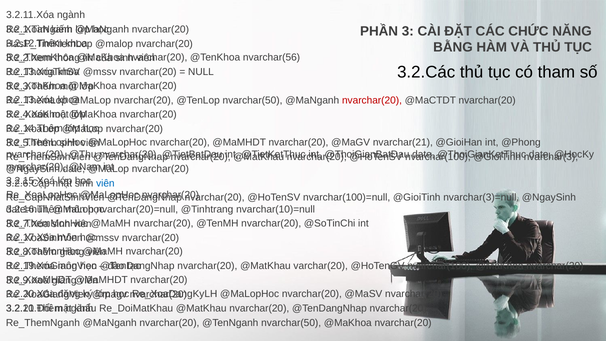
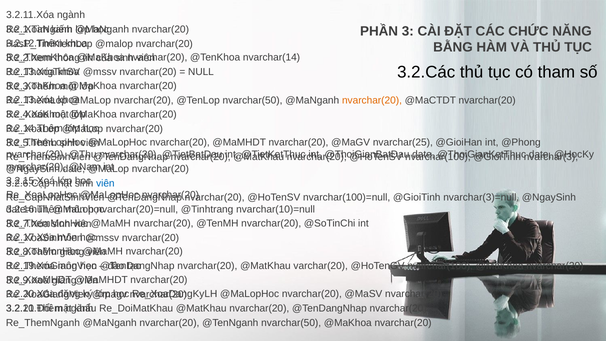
nvarchar(56: nvarchar(56 -> nvarchar(14
nvarchar(20 at (372, 100) colour: red -> orange
nvarchar(21: nvarchar(21 -> nvarchar(25
